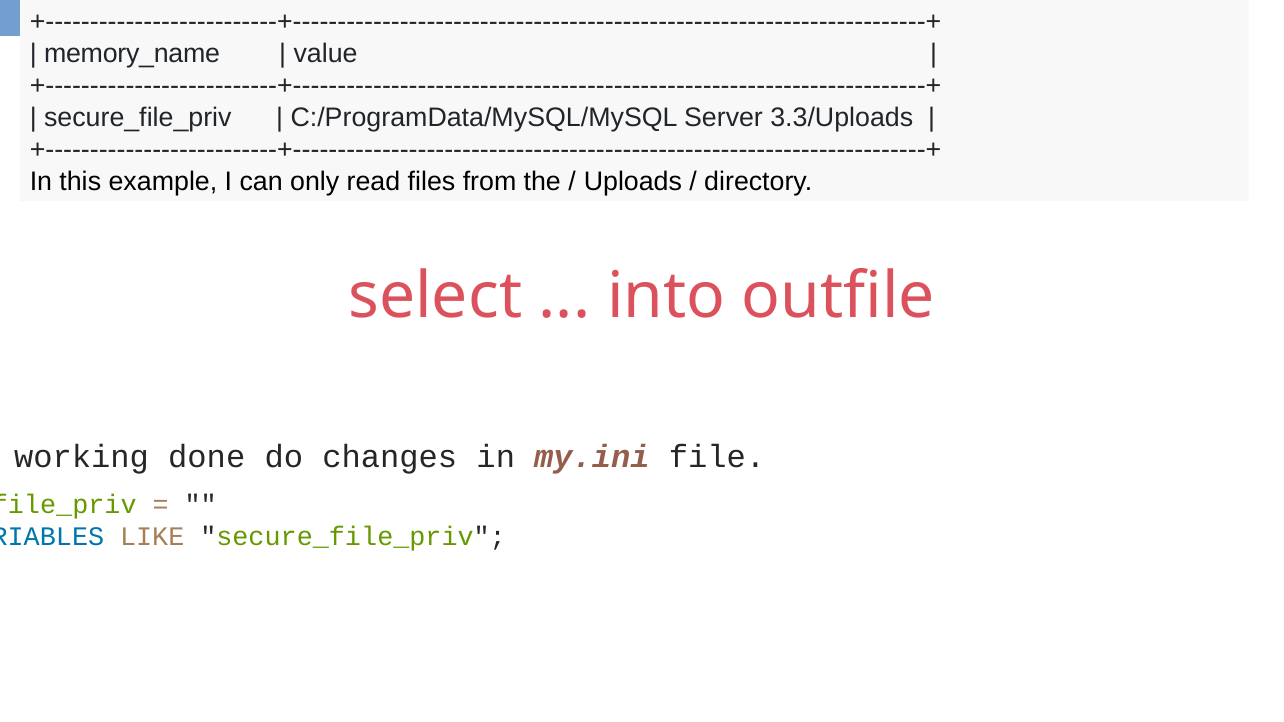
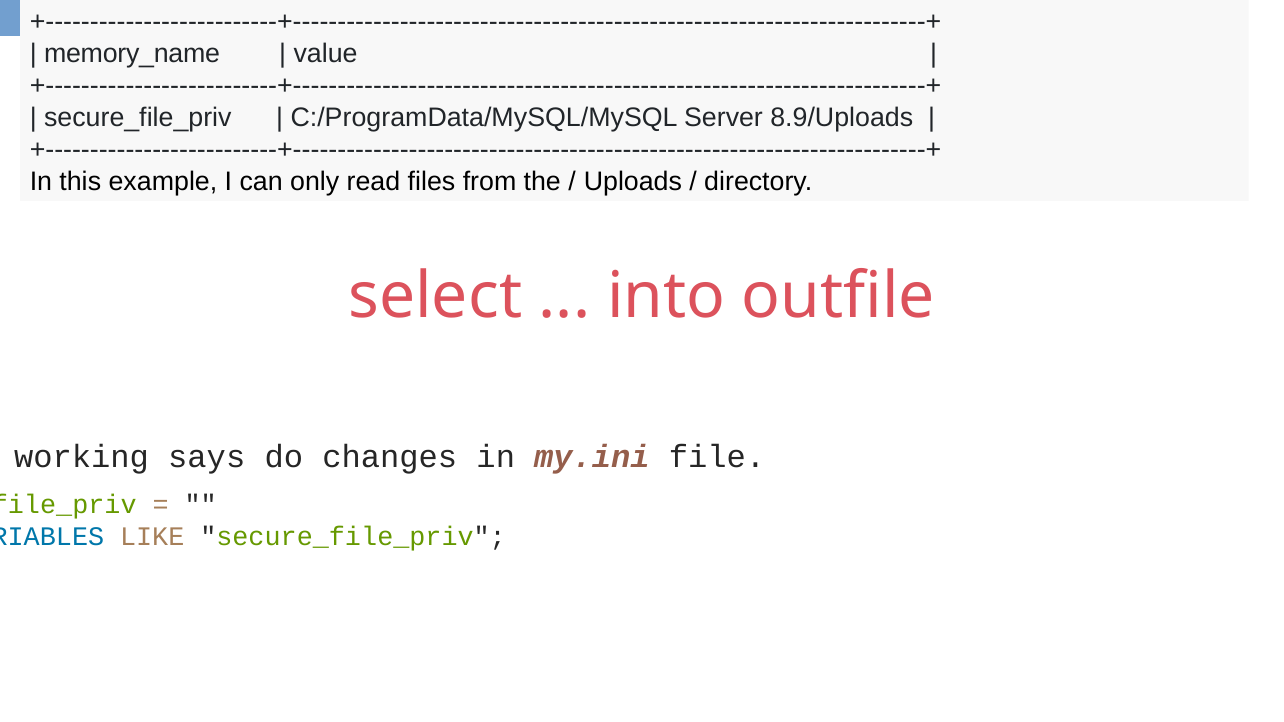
3.3/Uploads: 3.3/Uploads -> 8.9/Uploads
done: done -> says
